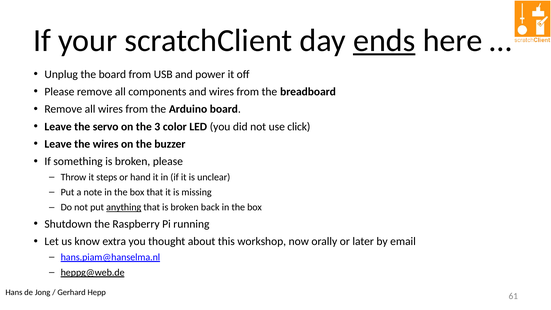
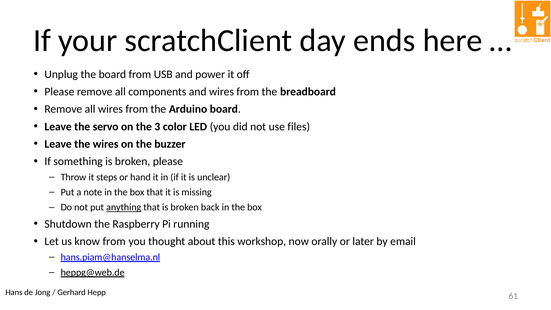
ends underline: present -> none
click: click -> files
know extra: extra -> from
